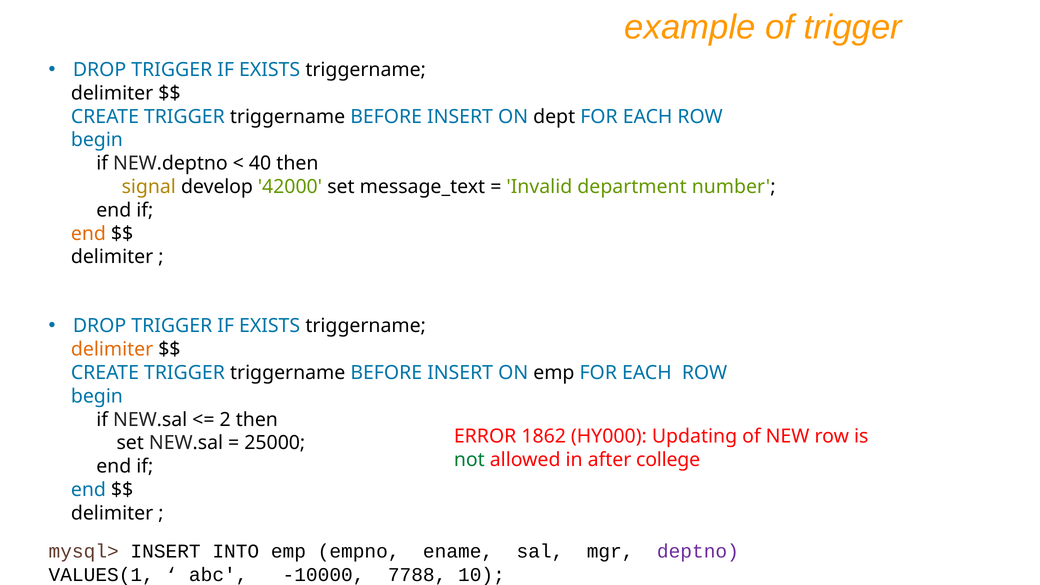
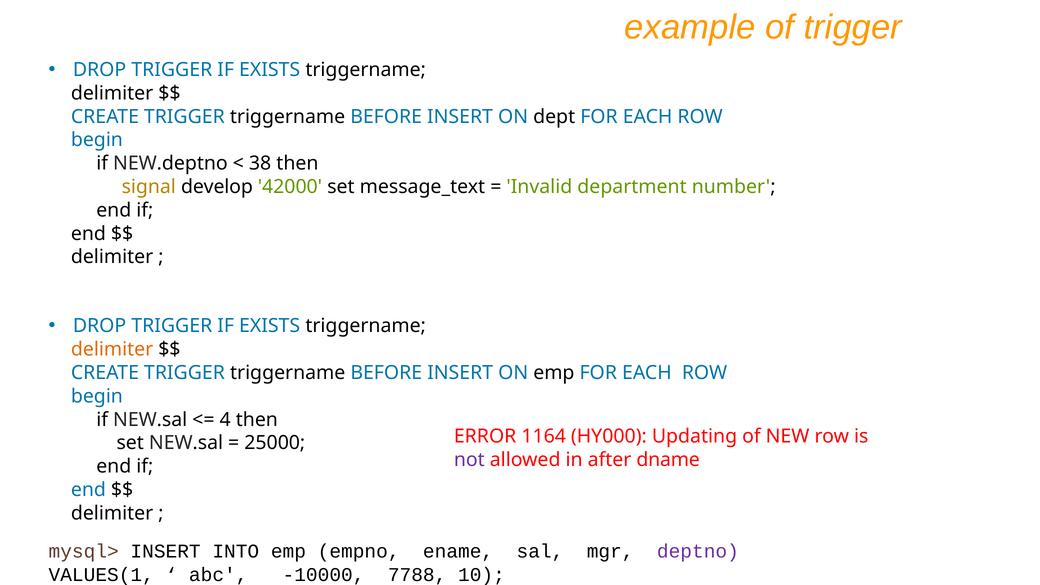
40: 40 -> 38
end at (88, 234) colour: orange -> black
2: 2 -> 4
1862: 1862 -> 1164
not colour: green -> purple
college: college -> dname
